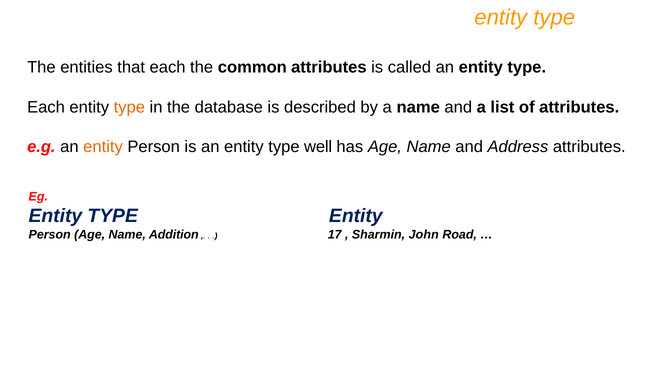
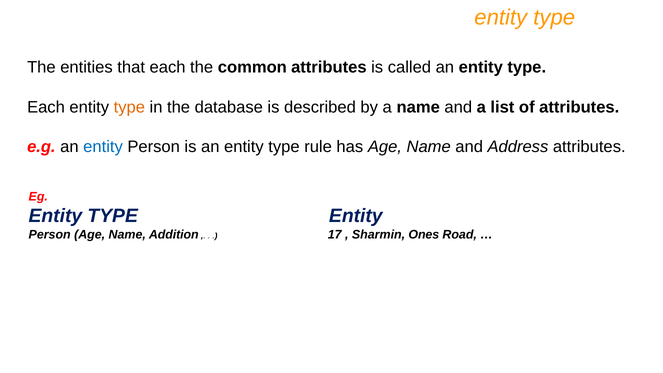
entity at (103, 147) colour: orange -> blue
well: well -> rule
John: John -> Ones
